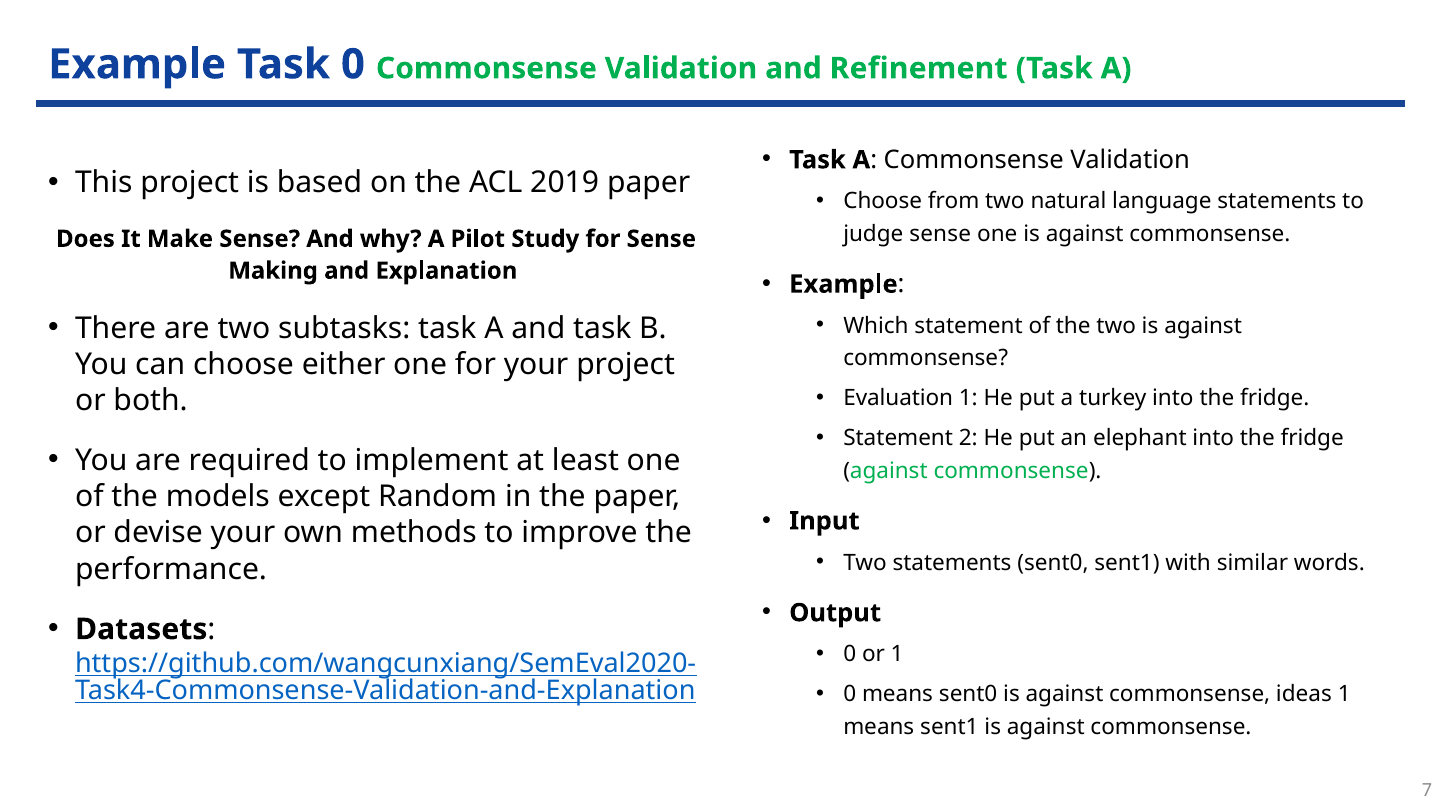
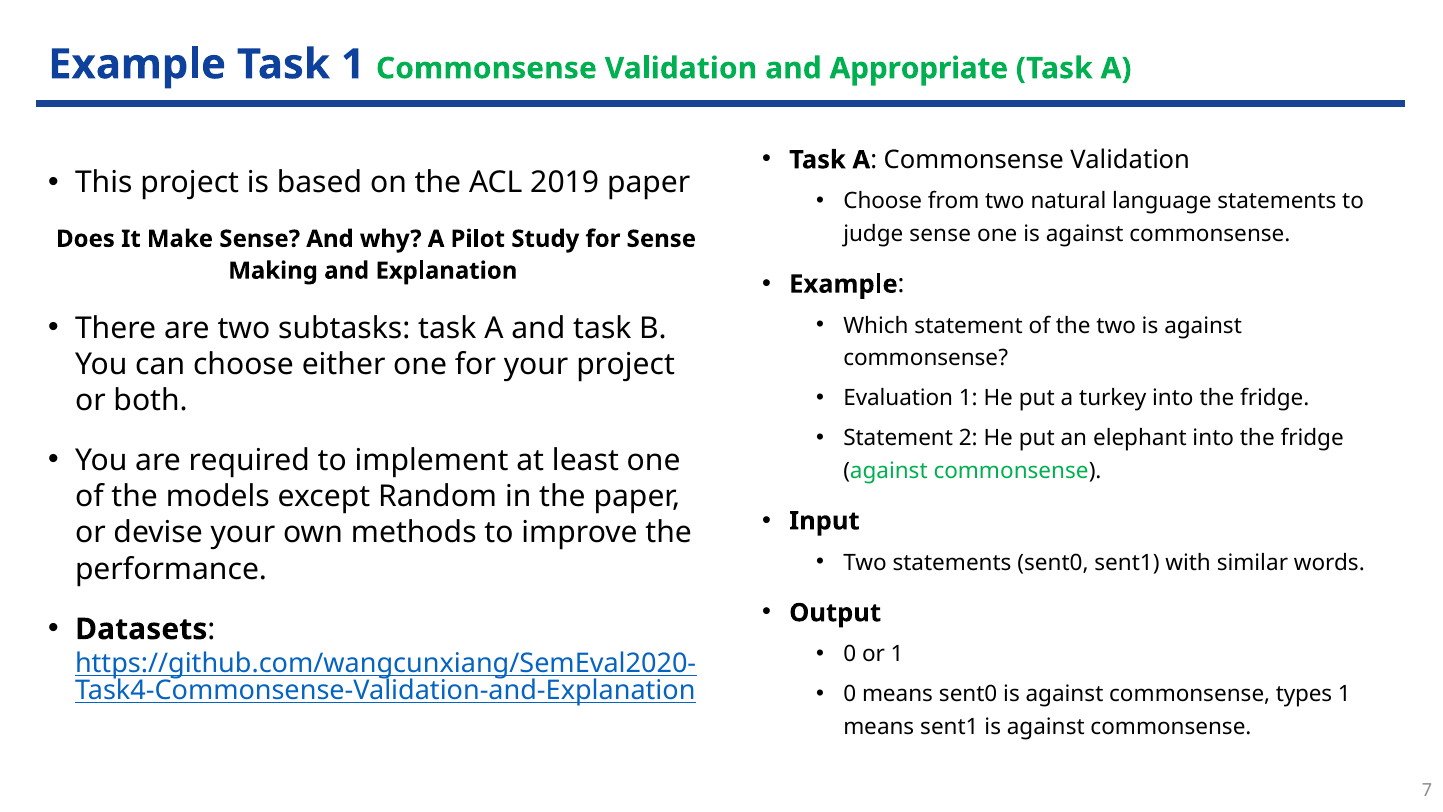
Task 0: 0 -> 1
Refinement: Refinement -> Appropriate
ideas: ideas -> types
